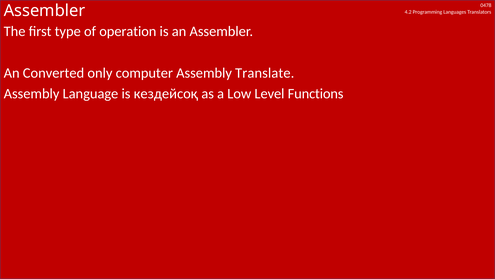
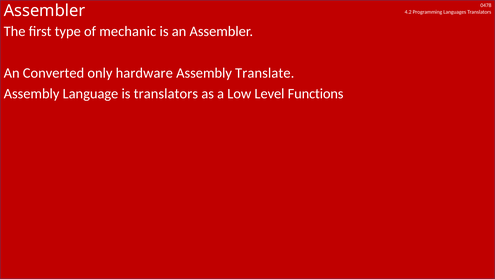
operation: operation -> mechanic
computer: computer -> hardware
is кездейсоқ: кездейсоқ -> translators
